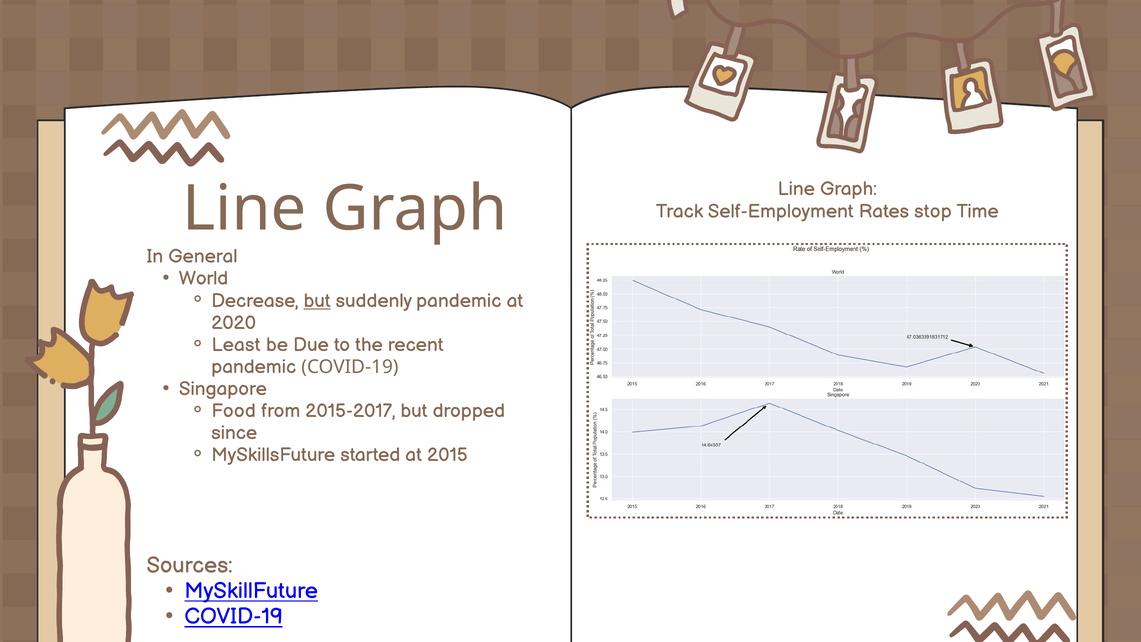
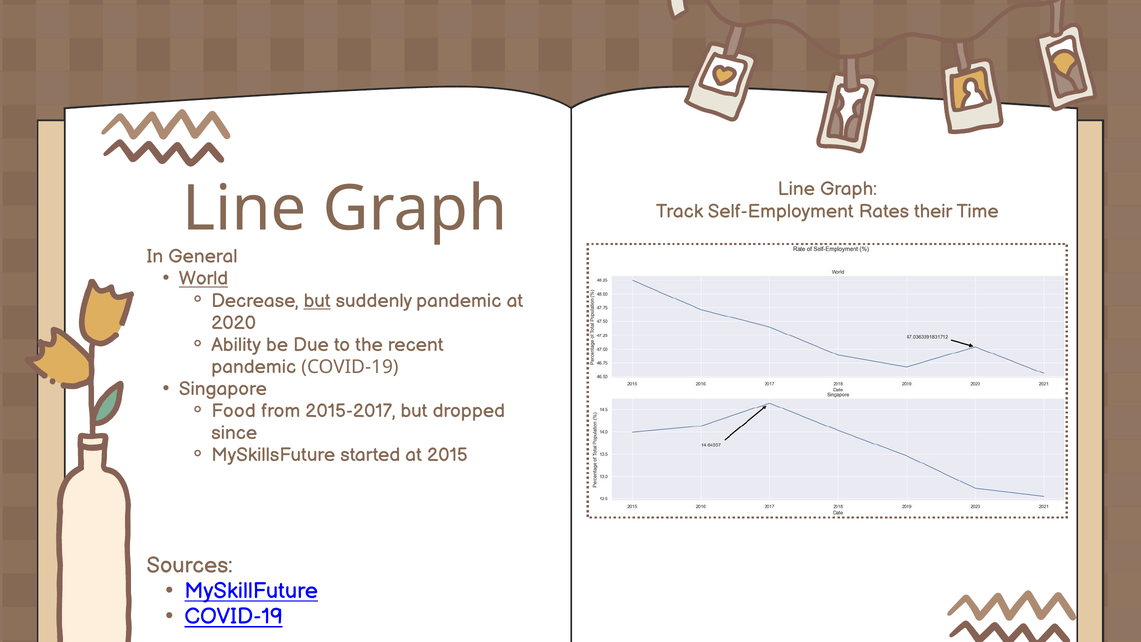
stop: stop -> their
World underline: none -> present
Least: Least -> Ability
